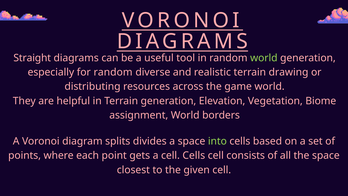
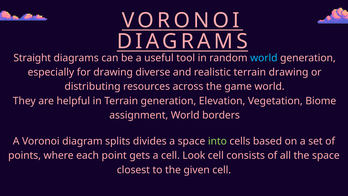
world at (264, 58) colour: light green -> light blue
for random: random -> drawing
cell Cells: Cells -> Look
